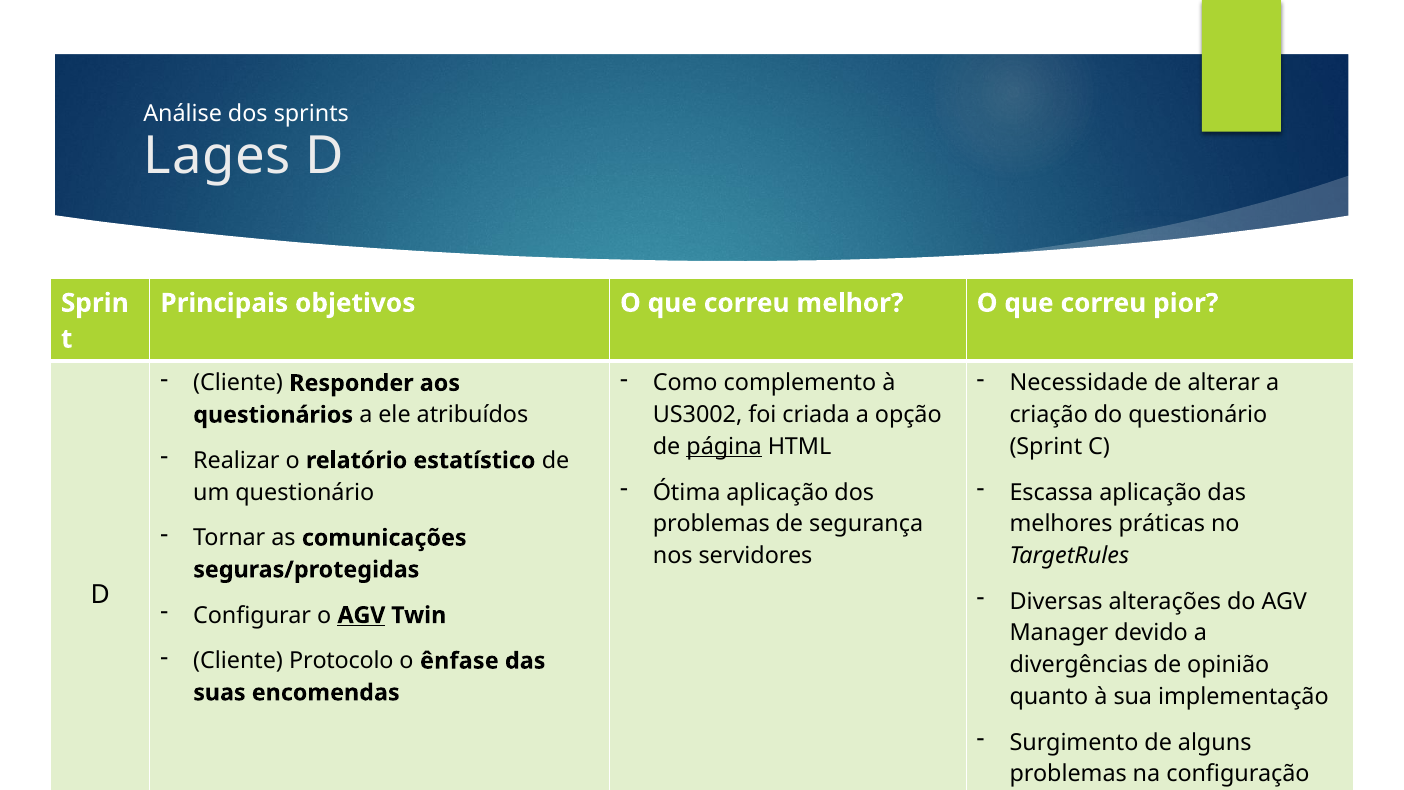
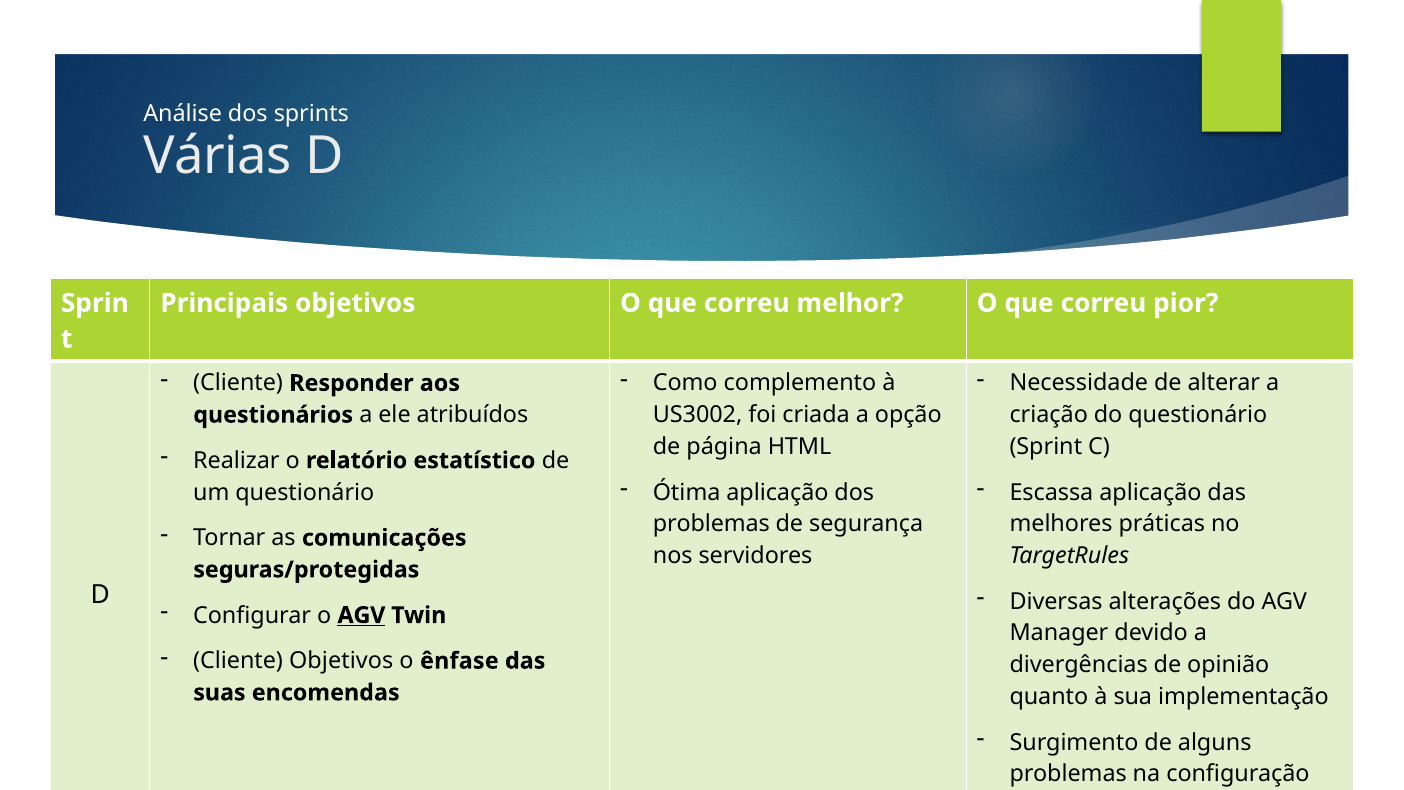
Lages: Lages -> Várias
página underline: present -> none
Cliente Protocolo: Protocolo -> Objetivos
